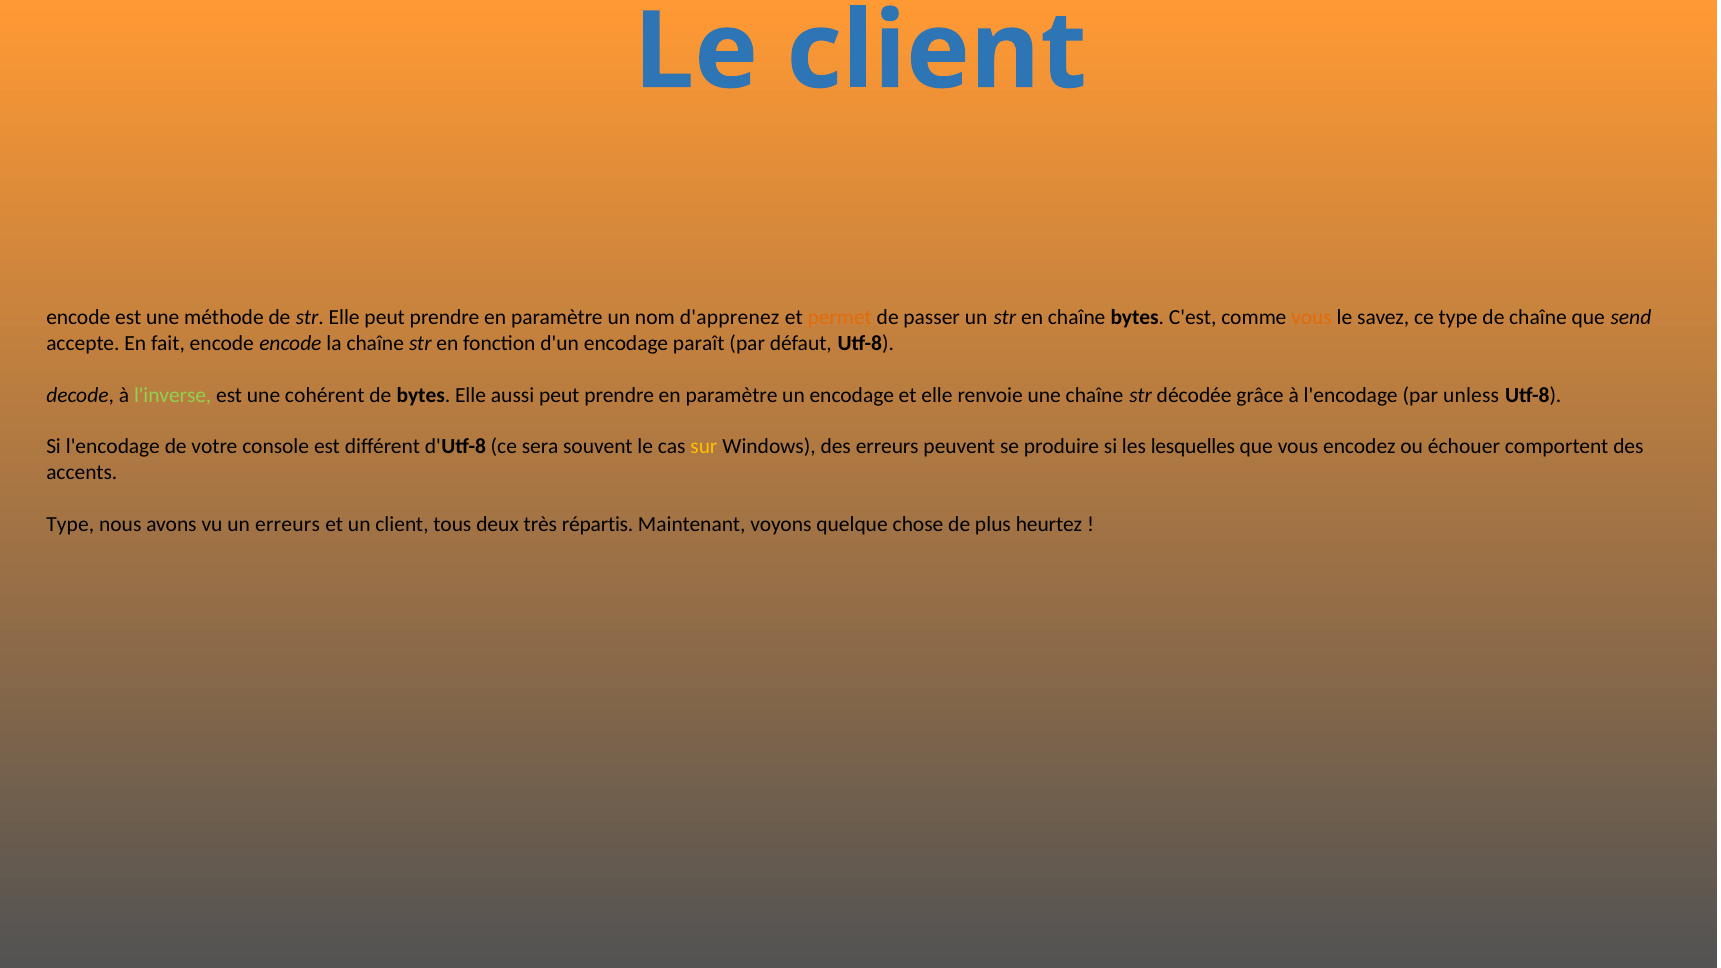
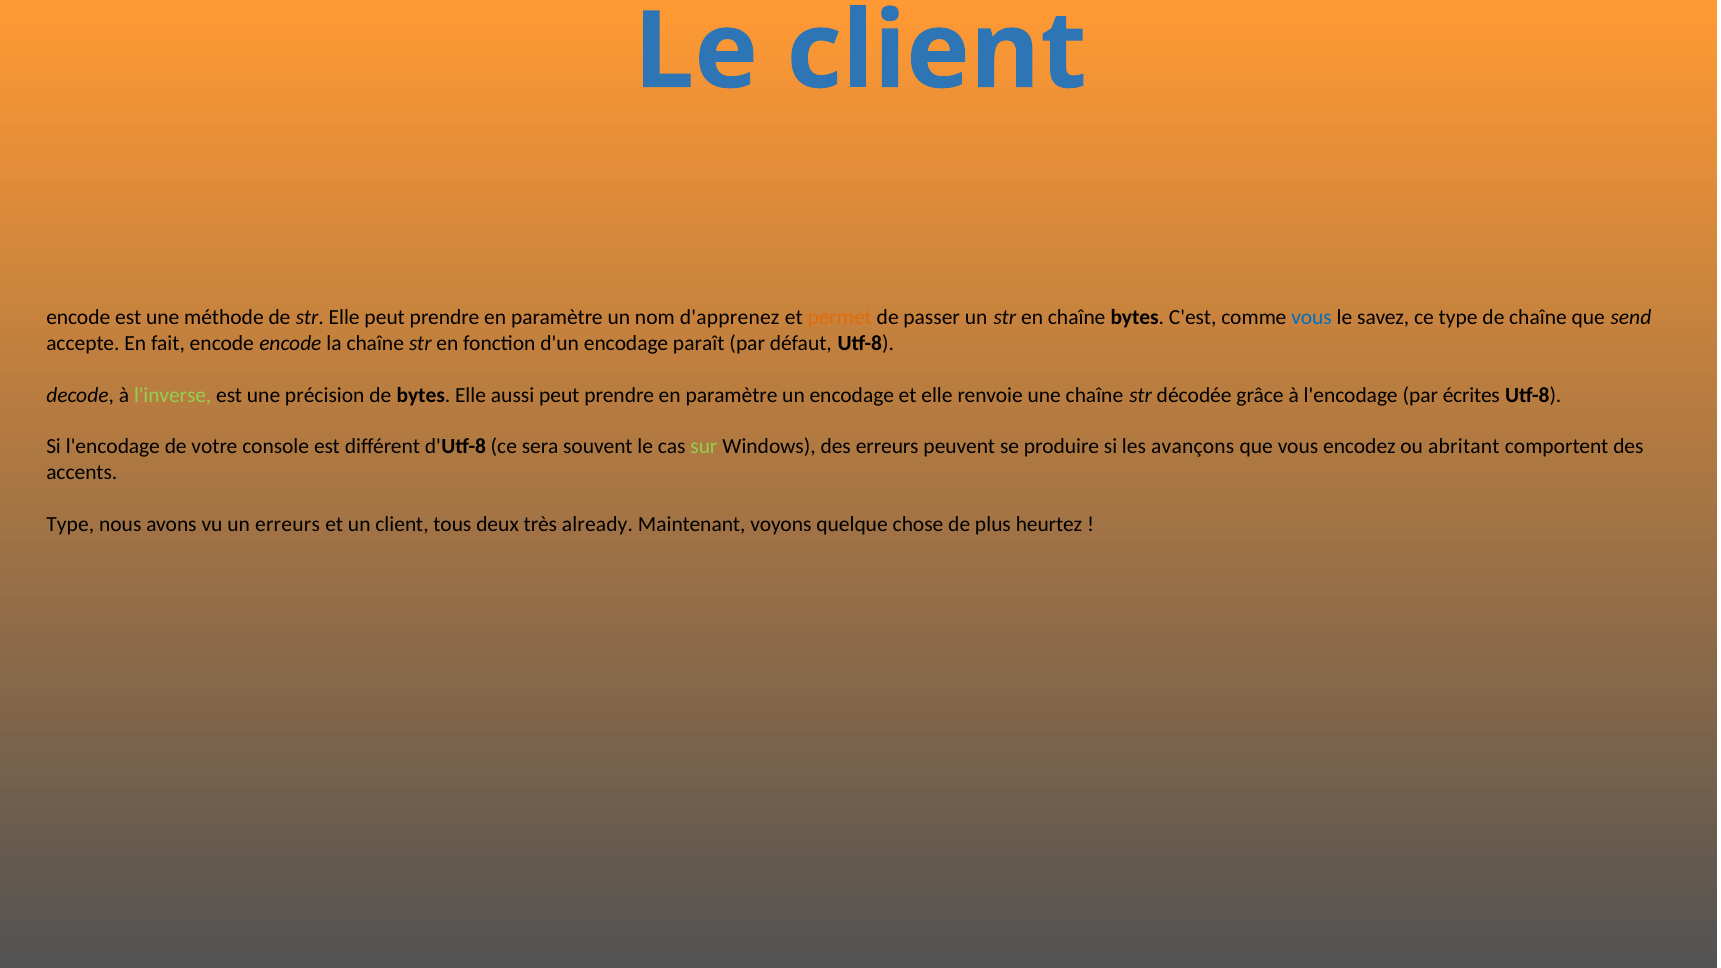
vous at (1312, 318) colour: orange -> blue
cohérent: cohérent -> précision
unless: unless -> écrites
sur colour: yellow -> light green
lesquelles: lesquelles -> avançons
échouer: échouer -> abritant
répartis: répartis -> already
